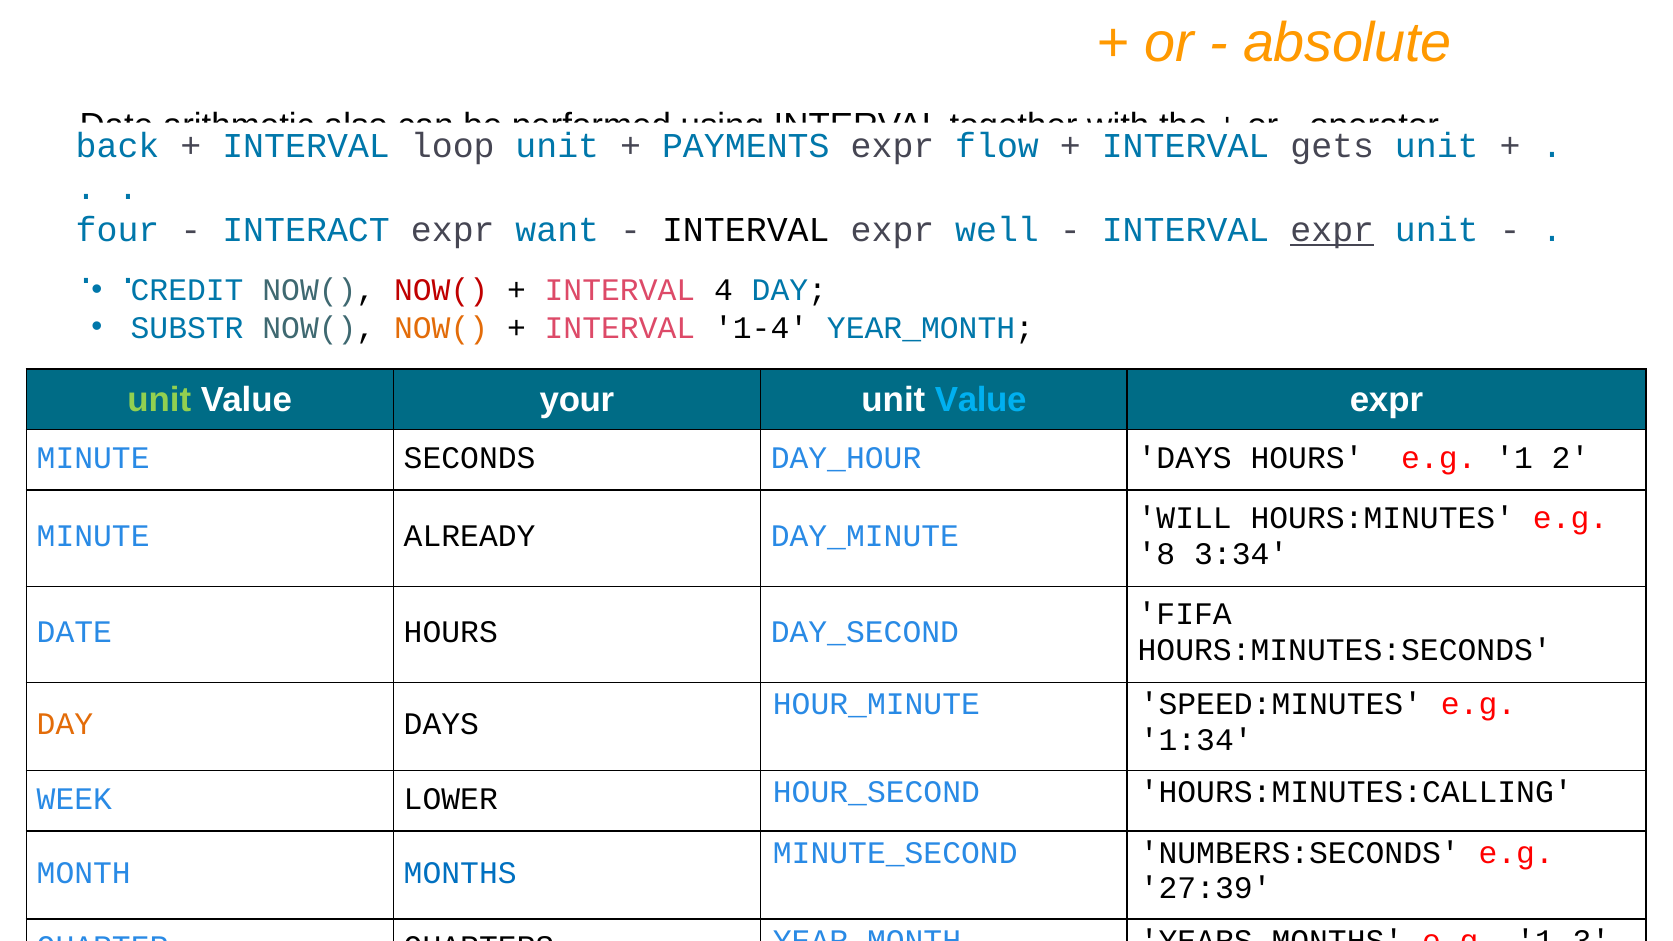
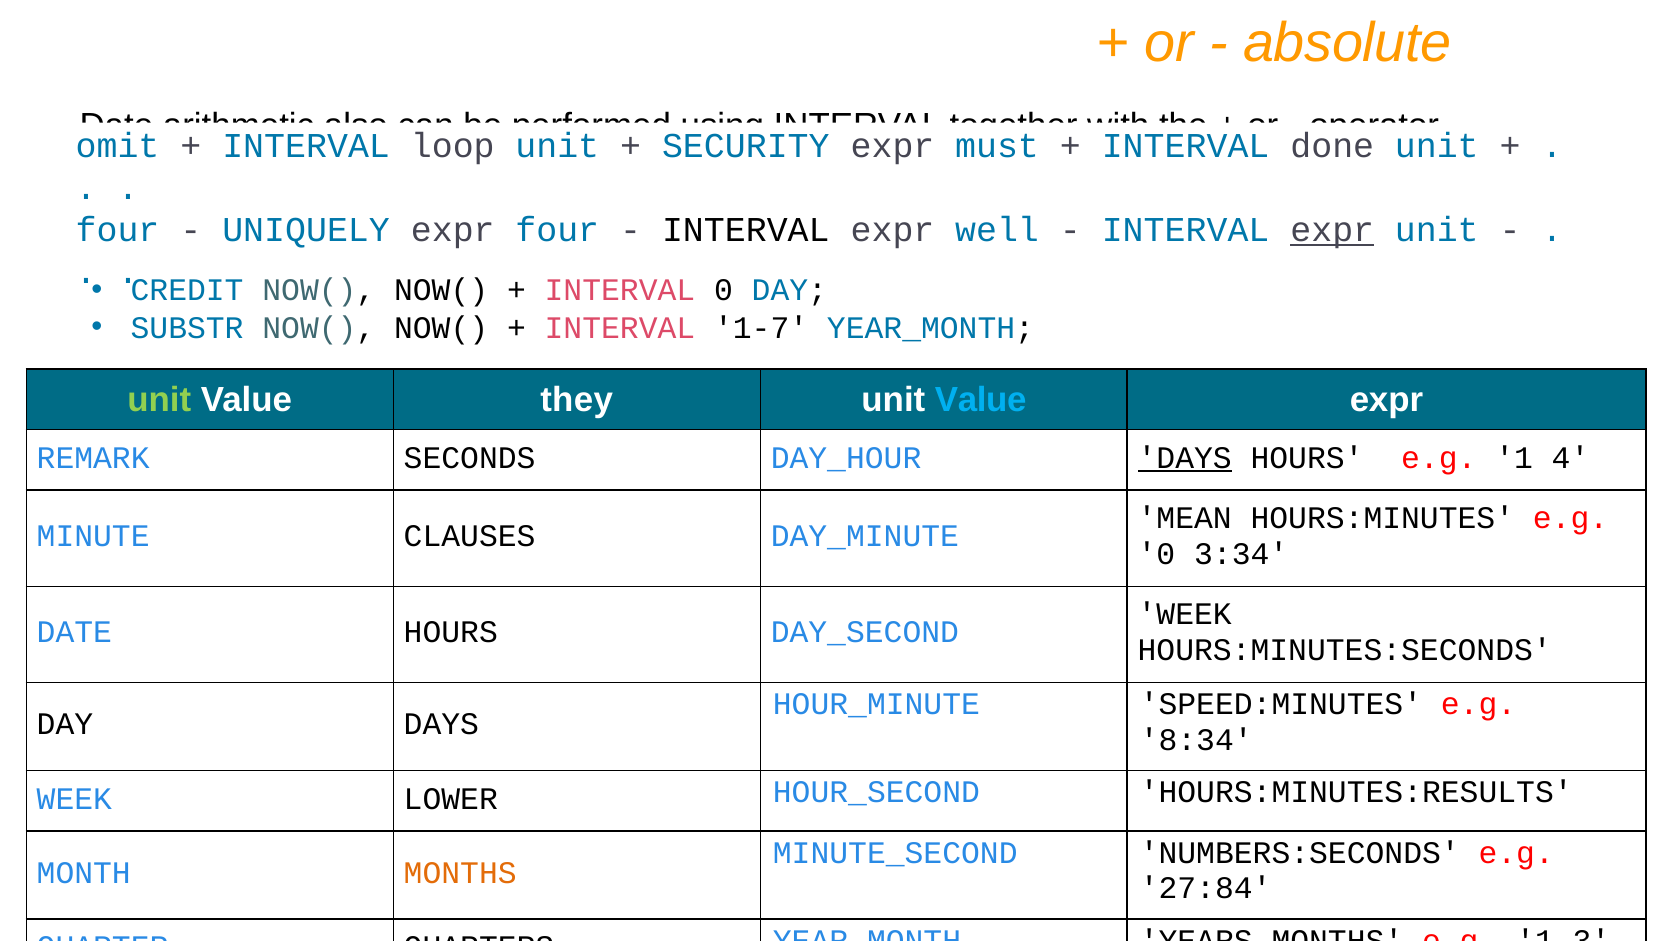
back: back -> omit
PAYMENTS: PAYMENTS -> SECURITY
flow: flow -> must
gets: gets -> done
INTERACT: INTERACT -> UNIQUELY
expr want: want -> four
NOW( at (441, 290) colour: red -> black
INTERVAL 4: 4 -> 0
NOW( at (441, 328) colour: orange -> black
1-4: 1-4 -> 1-7
your: your -> they
MINUTE at (93, 458): MINUTE -> REMARK
DAYS at (1185, 458) underline: none -> present
2: 2 -> 4
WILL: WILL -> MEAN
ALREADY: ALREADY -> CLAUSES
8 at (1156, 554): 8 -> 0
FIFA at (1185, 615): FIFA -> WEEK
DAY at (65, 724) colour: orange -> black
1:34: 1:34 -> 8:34
HOURS:MINUTES:CALLING: HOURS:MINUTES:CALLING -> HOURS:MINUTES:RESULTS
MONTHS colour: blue -> orange
27:39: 27:39 -> 27:84
